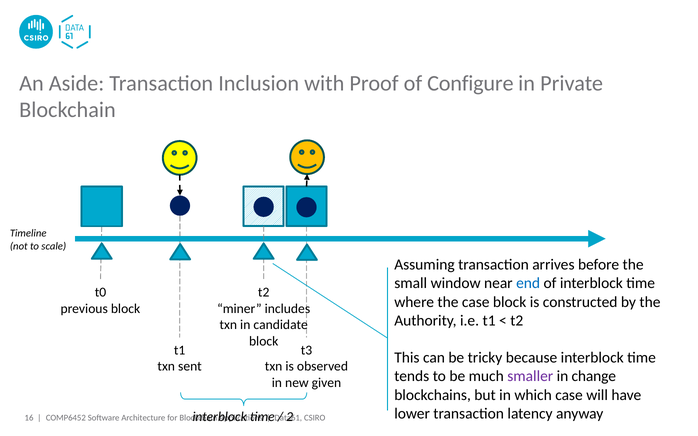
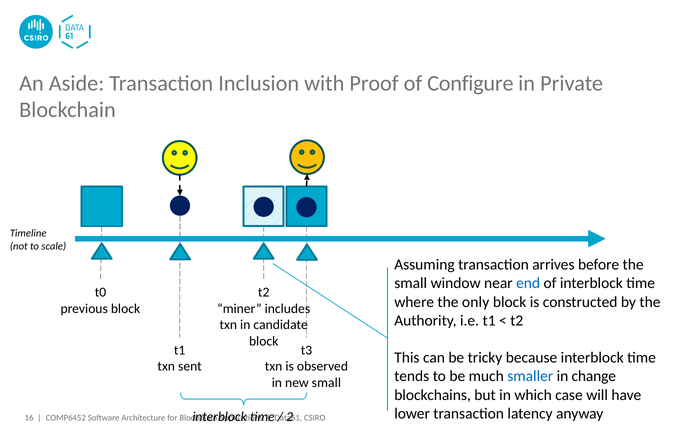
the case: case -> only
smaller colour: purple -> blue
new given: given -> small
